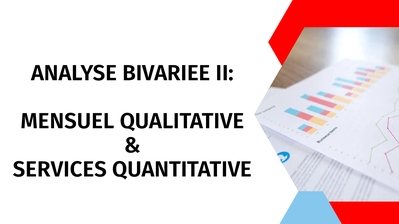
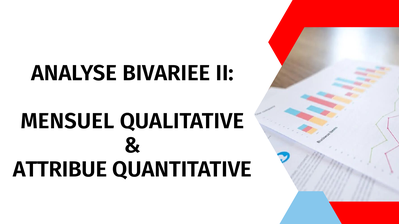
SERVICES: SERVICES -> ATTRIBUE
